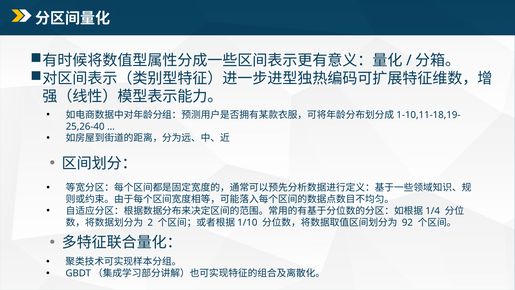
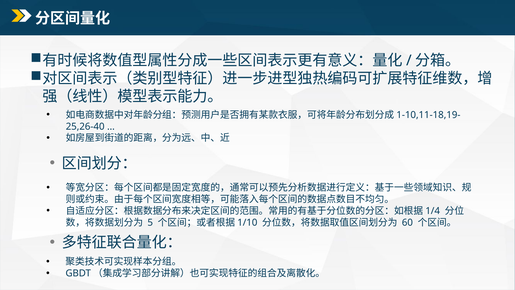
2: 2 -> 5
92: 92 -> 60
